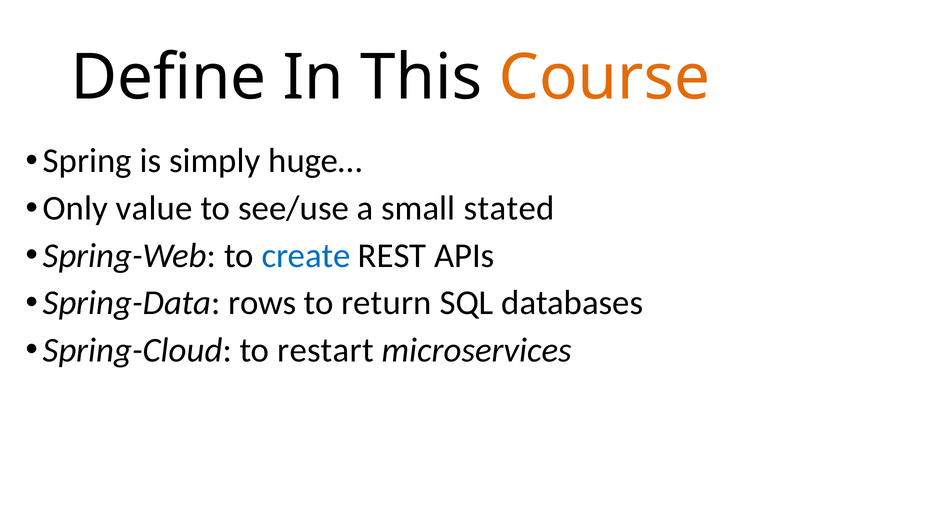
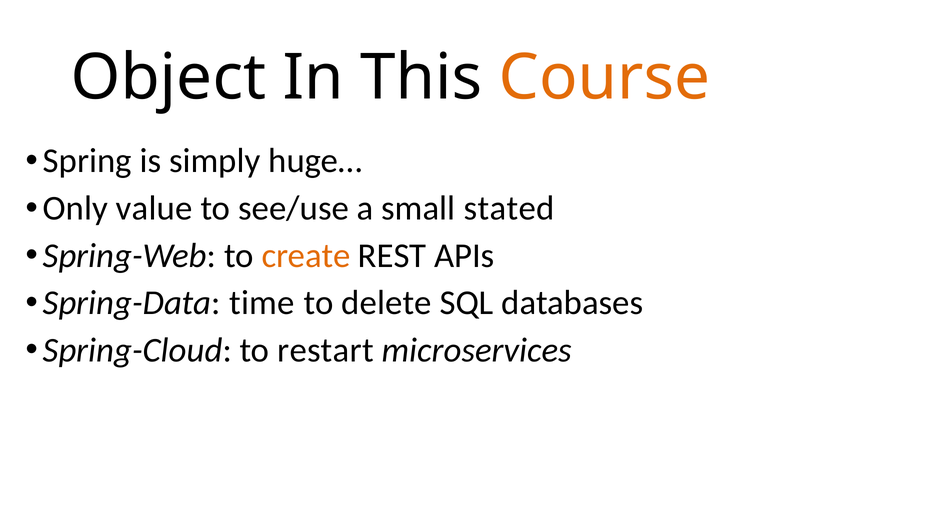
Define: Define -> Object
create colour: blue -> orange
rows: rows -> time
return: return -> delete
